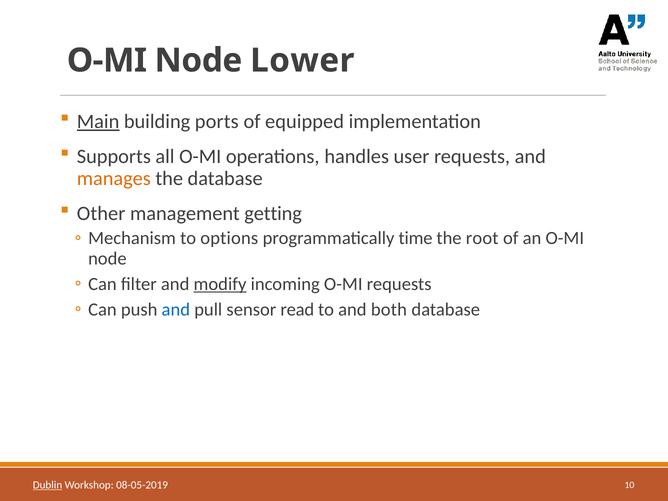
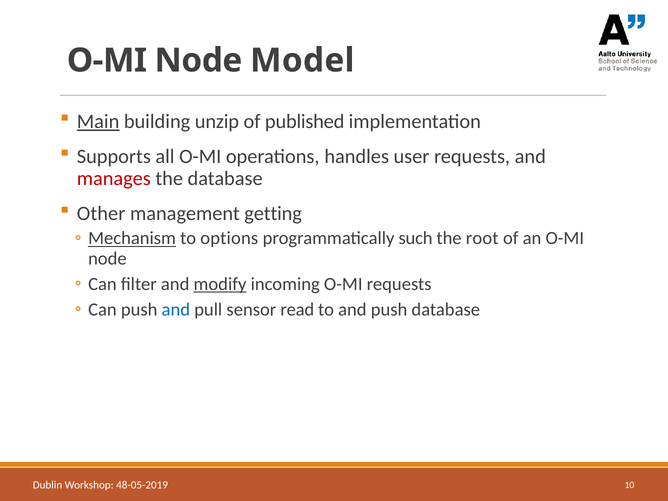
Lower: Lower -> Model
ports: ports -> unzip
equipped: equipped -> published
manages colour: orange -> red
Mechanism underline: none -> present
time: time -> such
and both: both -> push
Dublin underline: present -> none
08-05-2019: 08-05-2019 -> 48-05-2019
